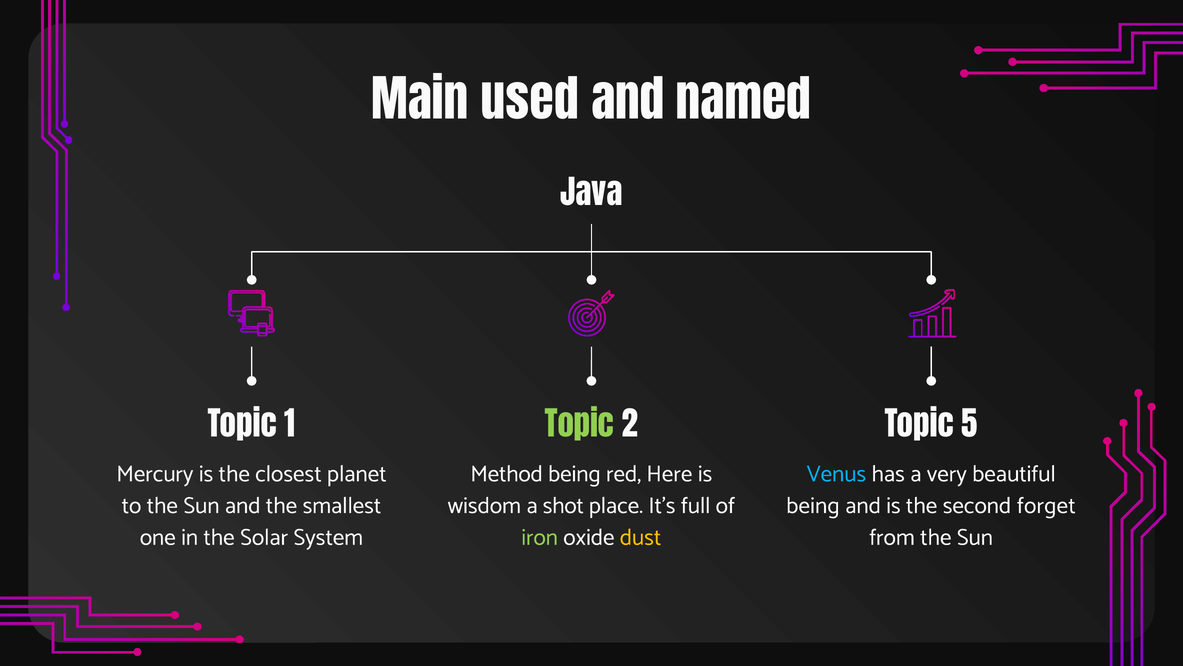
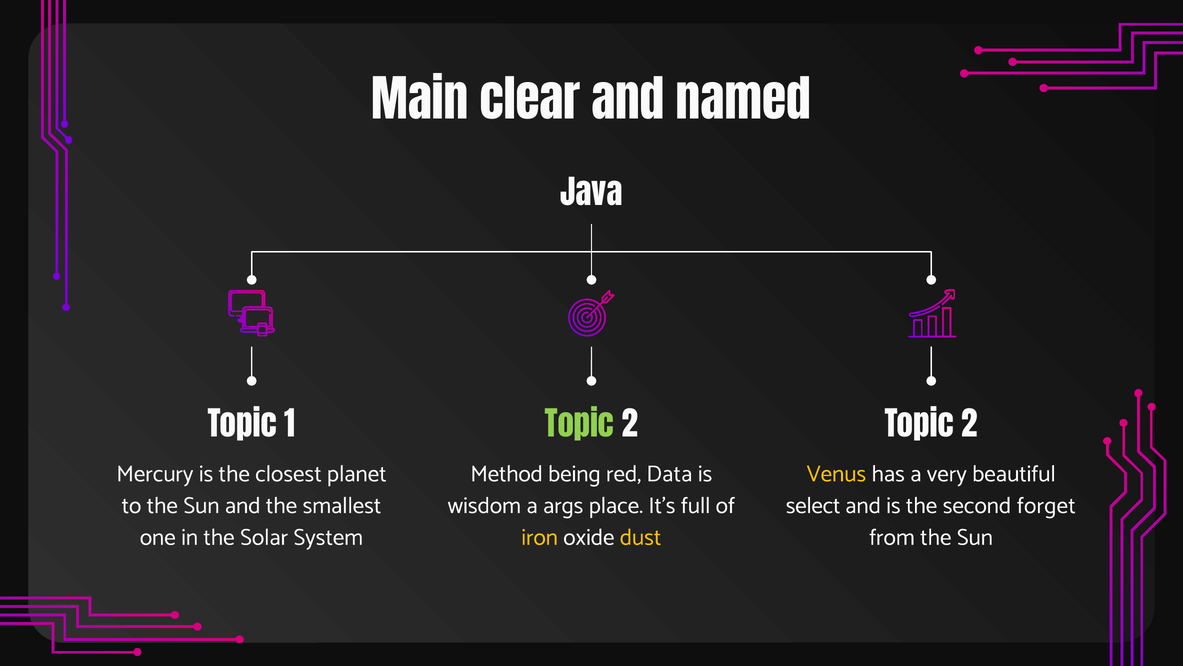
used: used -> clear
2 Topic 5: 5 -> 2
Here: Here -> Data
Venus colour: light blue -> yellow
shot: shot -> args
being at (813, 505): being -> select
iron colour: light green -> yellow
